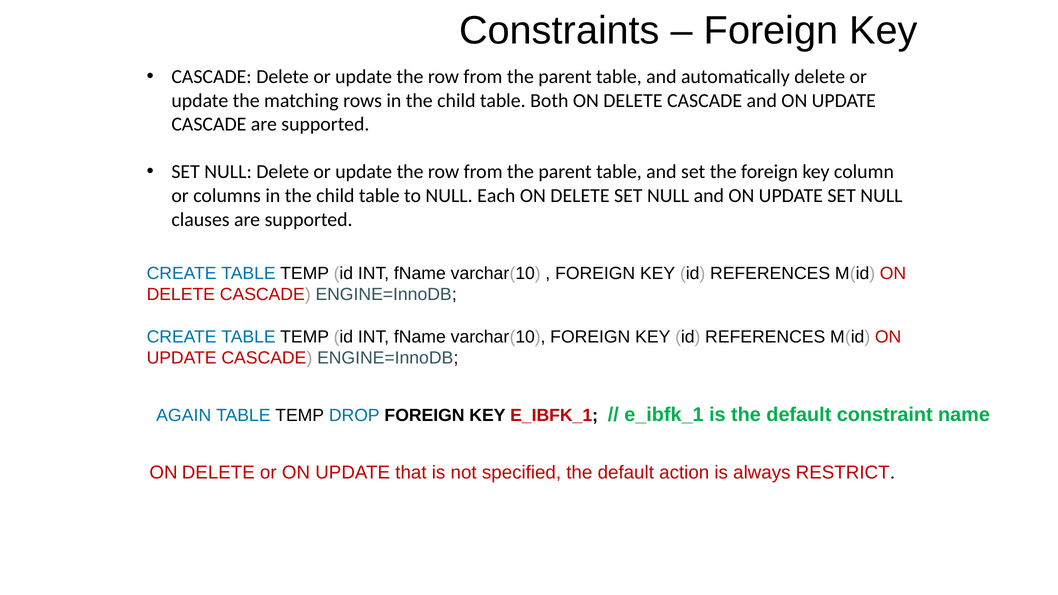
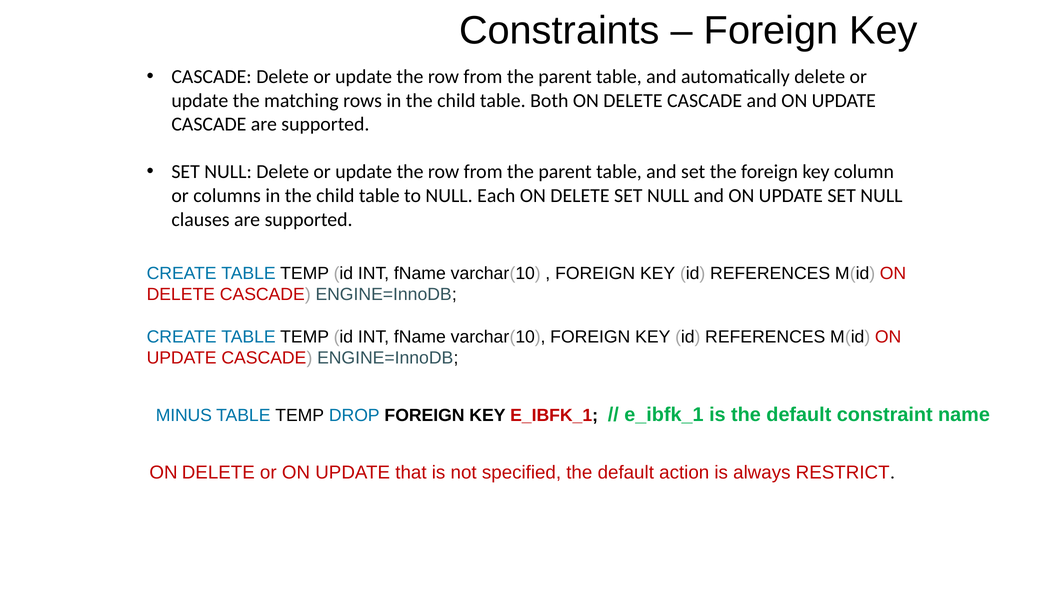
AGAIN: AGAIN -> MINUS
